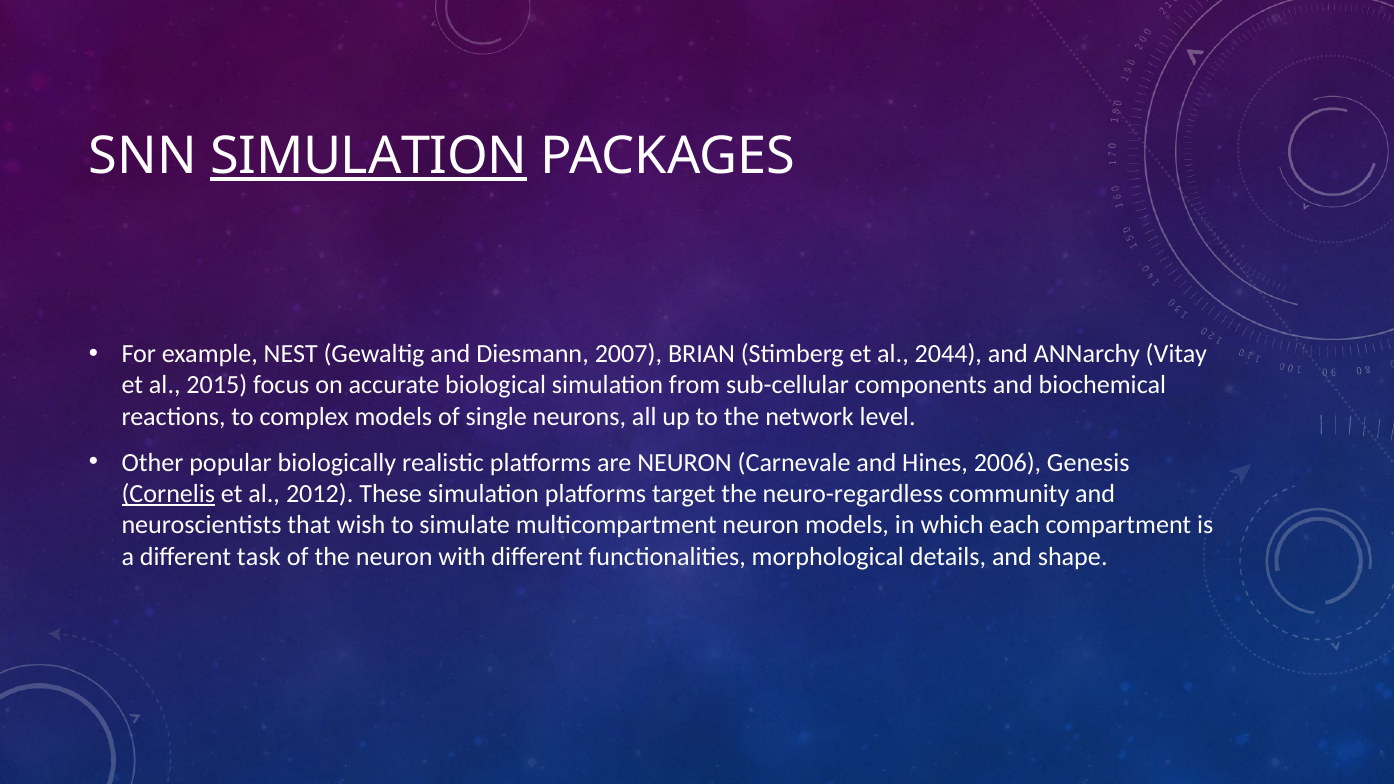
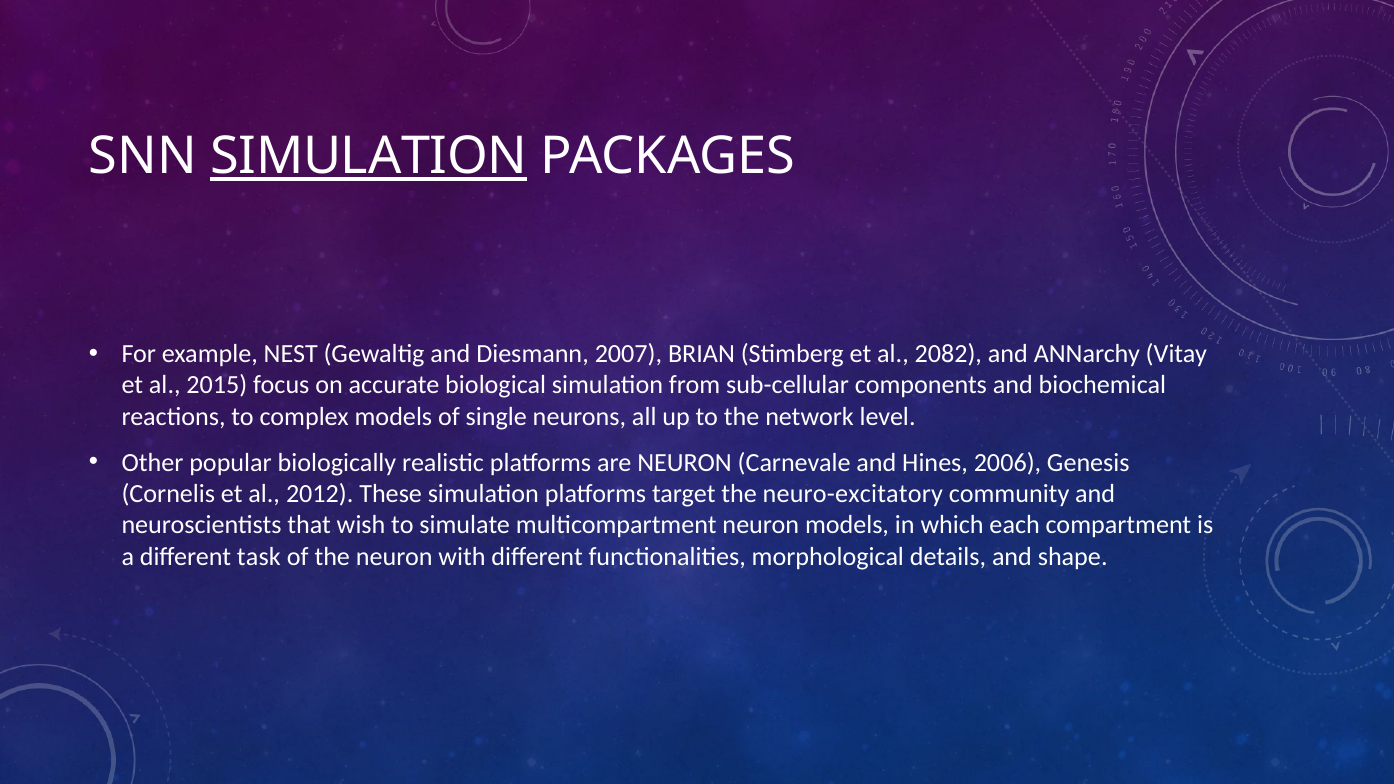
2044: 2044 -> 2082
Cornelis underline: present -> none
neuro-regardless: neuro-regardless -> neuro-excitatory
